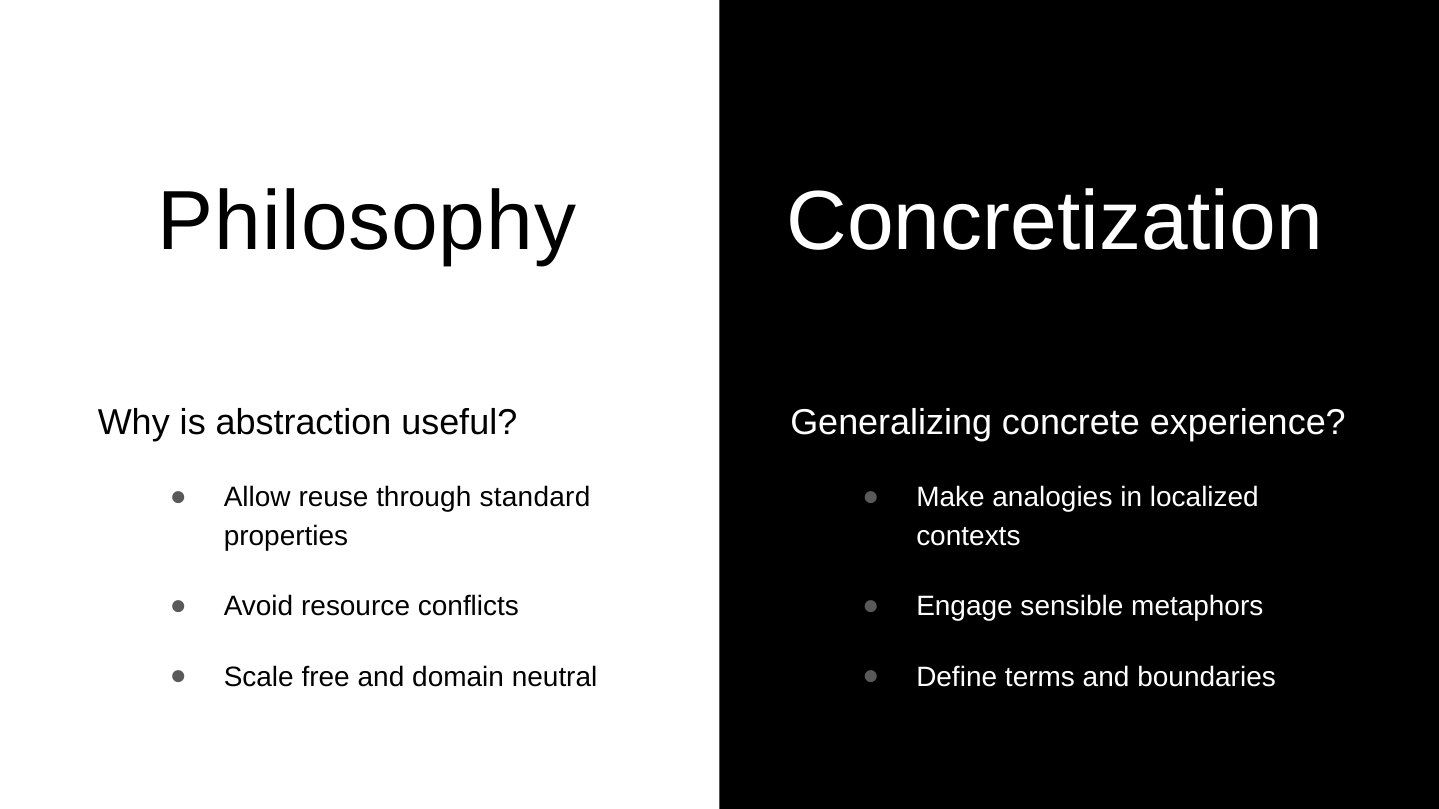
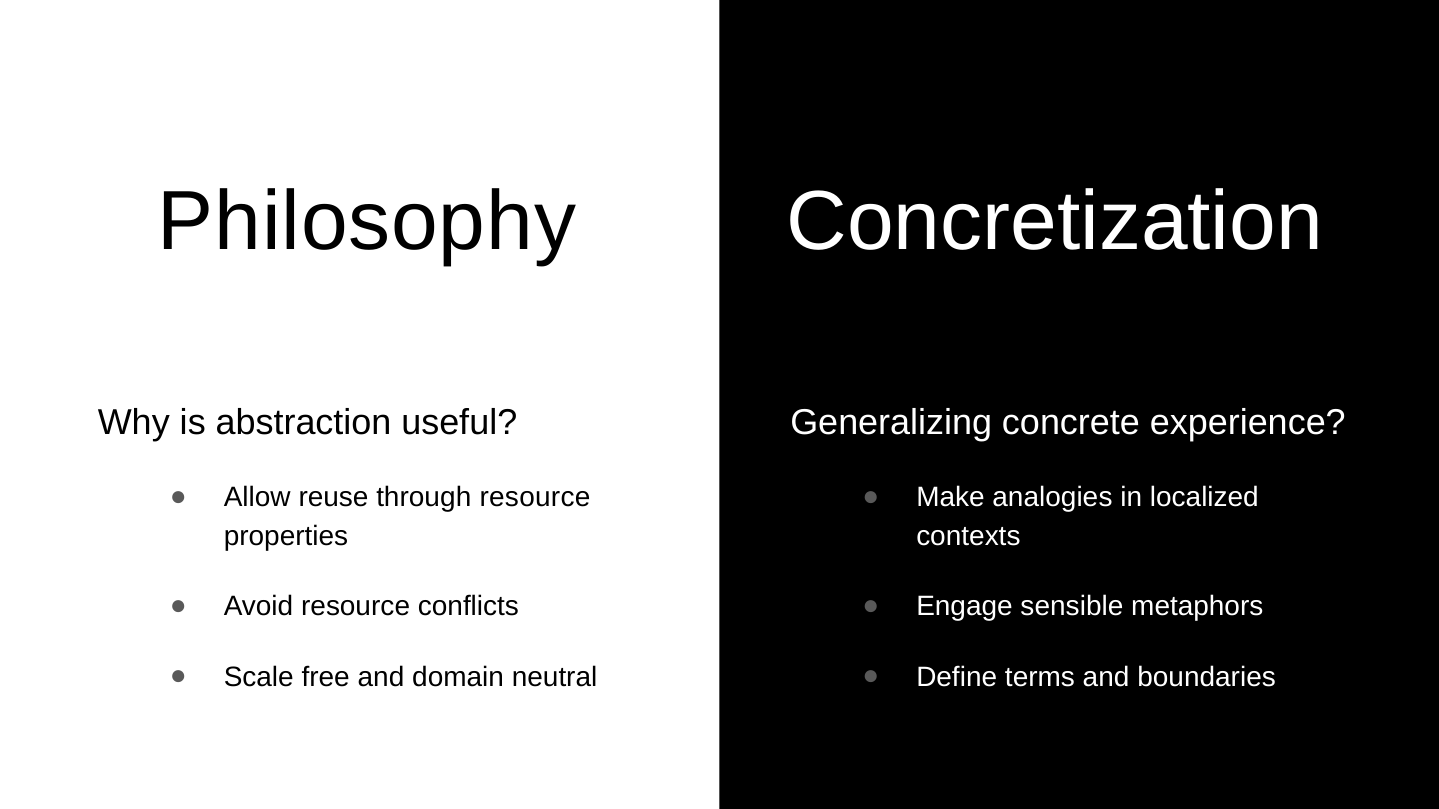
through standard: standard -> resource
